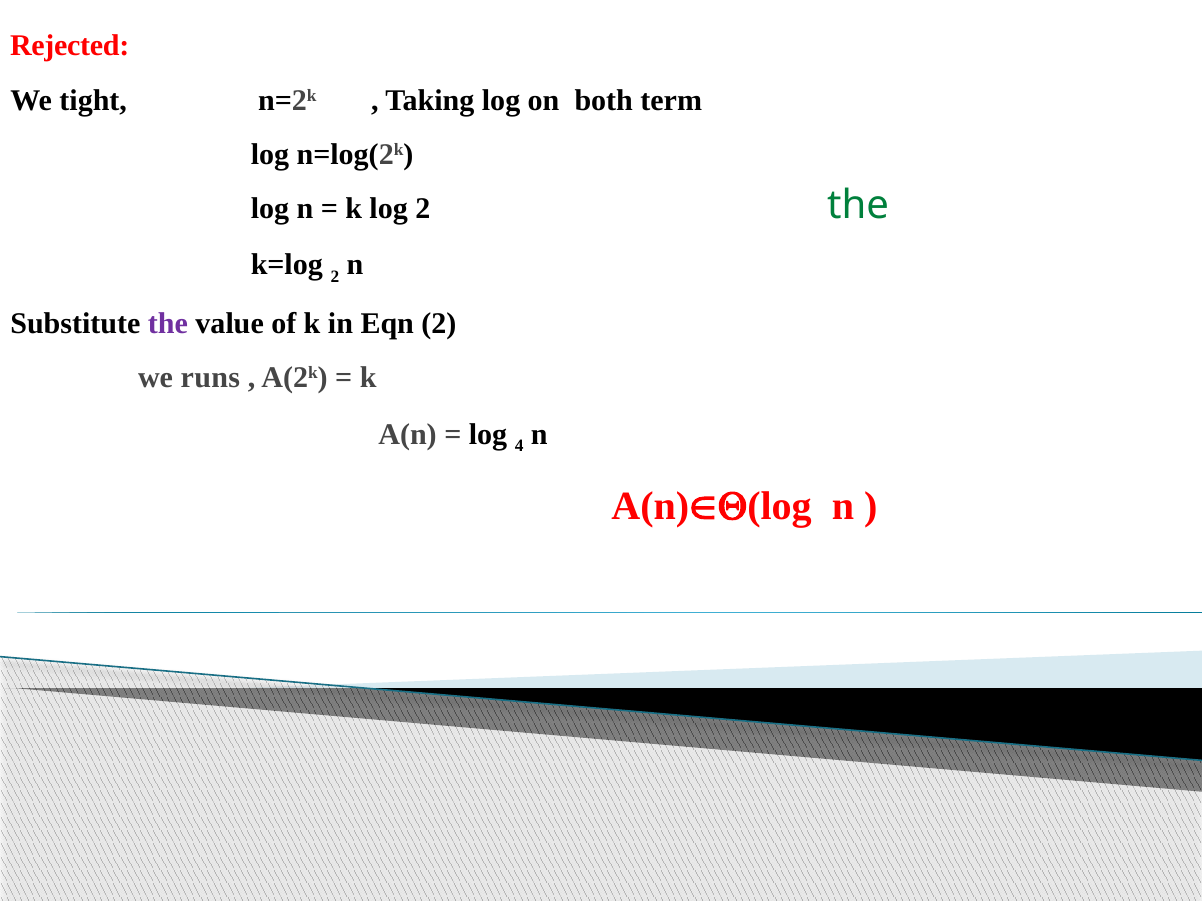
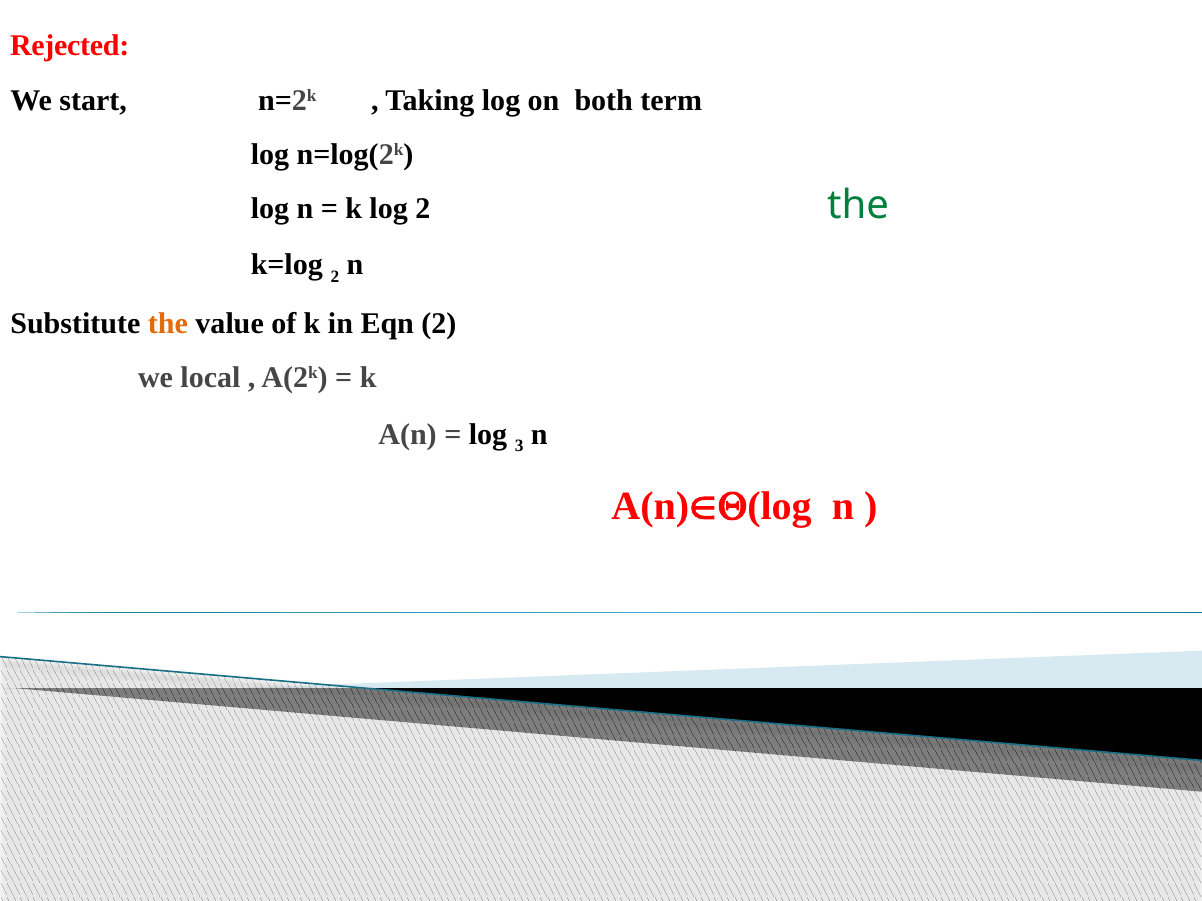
tight: tight -> start
the at (168, 324) colour: purple -> orange
runs: runs -> local
log 4: 4 -> 3
